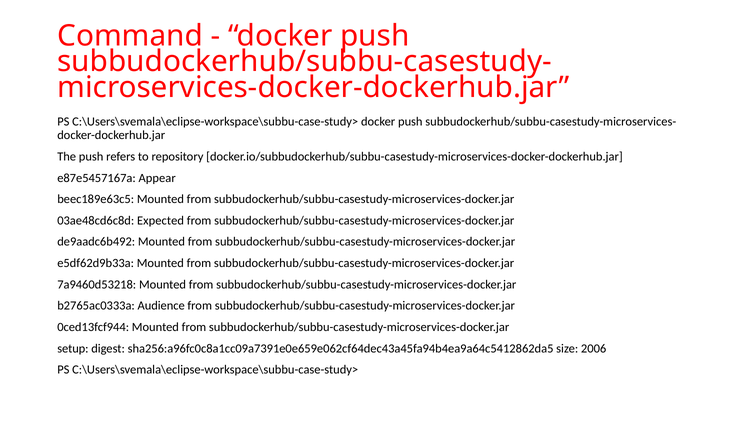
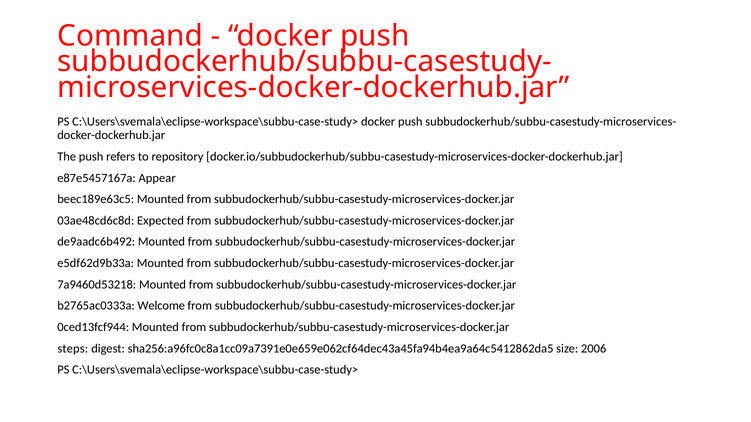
Audience: Audience -> Welcome
setup: setup -> steps
